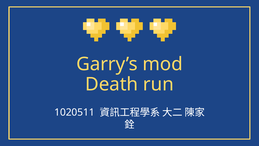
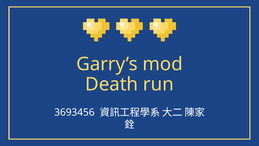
1020511: 1020511 -> 3693456
